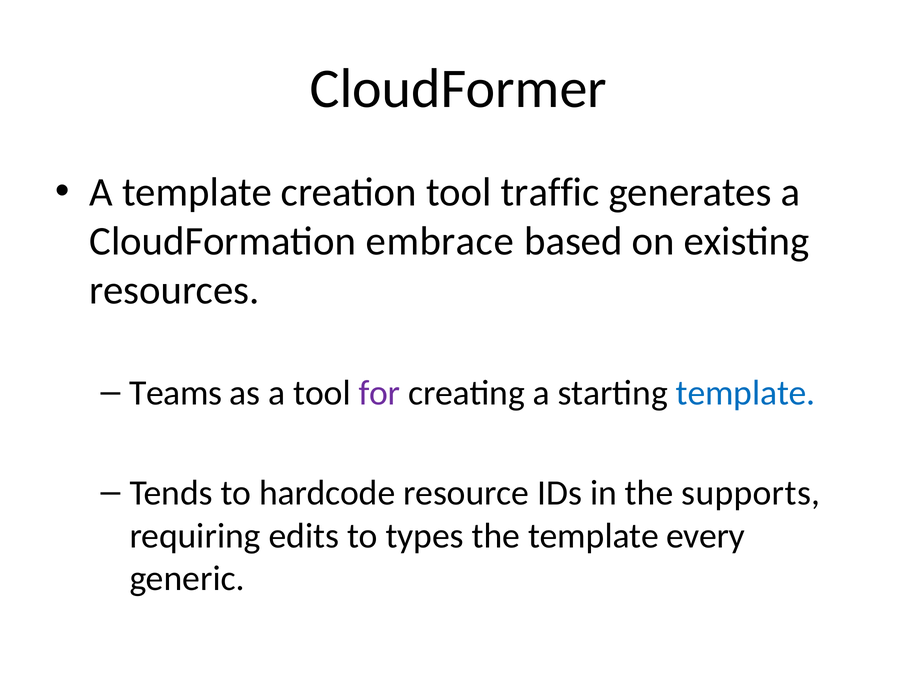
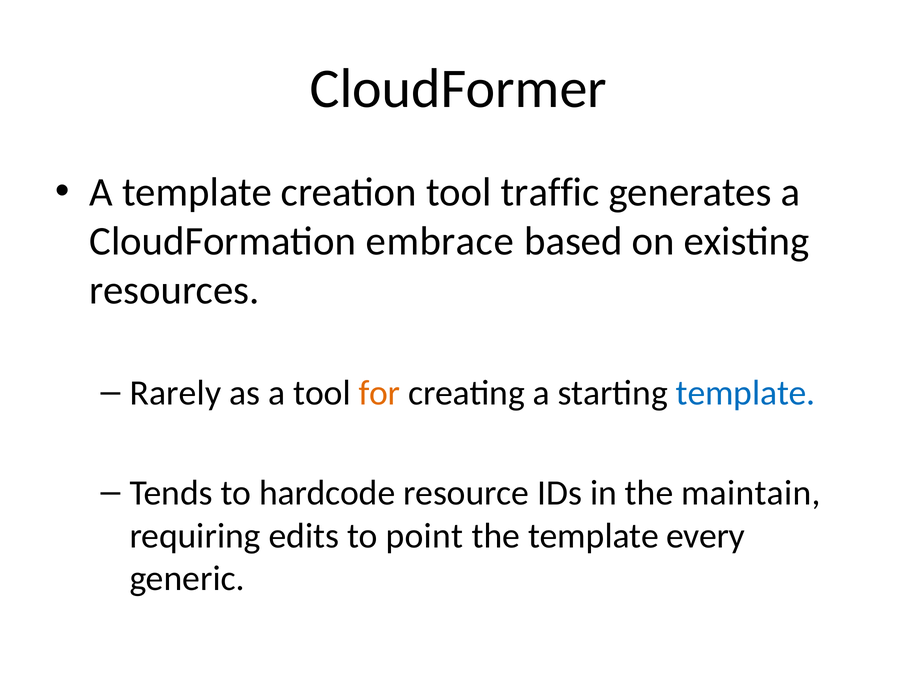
Teams: Teams -> Rarely
for colour: purple -> orange
supports: supports -> maintain
types: types -> point
